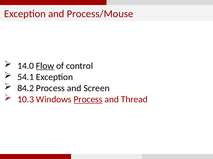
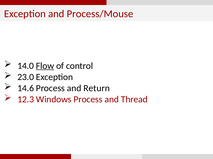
54.1: 54.1 -> 23.0
84.2: 84.2 -> 14.6
Screen: Screen -> Return
10.3: 10.3 -> 12.3
Process at (88, 100) underline: present -> none
